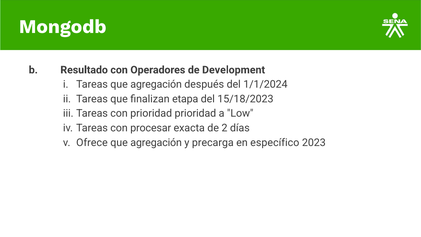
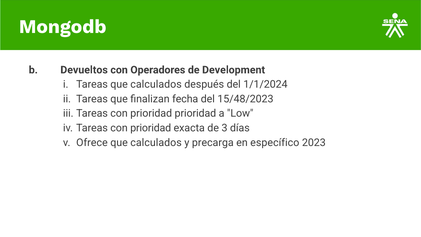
Resultado: Resultado -> Devueltos
Tareas que agregación: agregación -> calculados
etapa: etapa -> fecha
15/18/2023: 15/18/2023 -> 15/48/2023
procesar at (151, 128): procesar -> prioridad
2: 2 -> 3
agregación at (156, 142): agregación -> calculados
